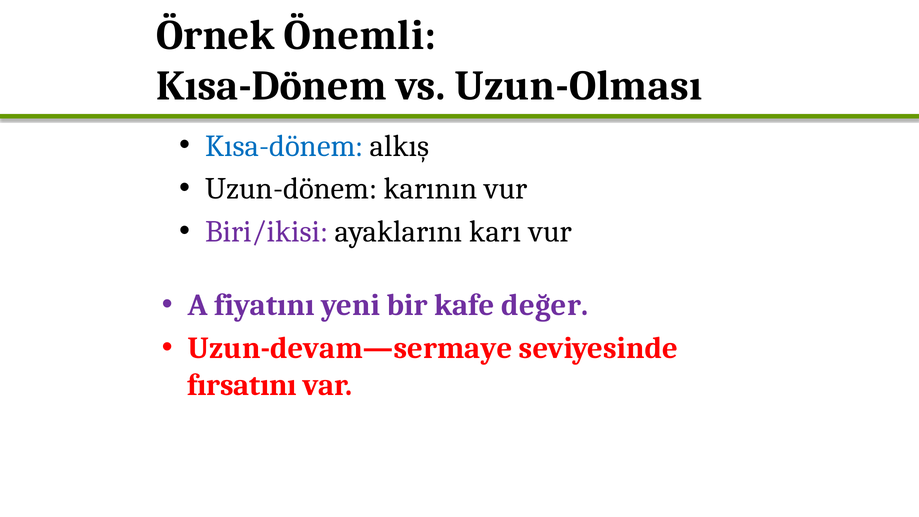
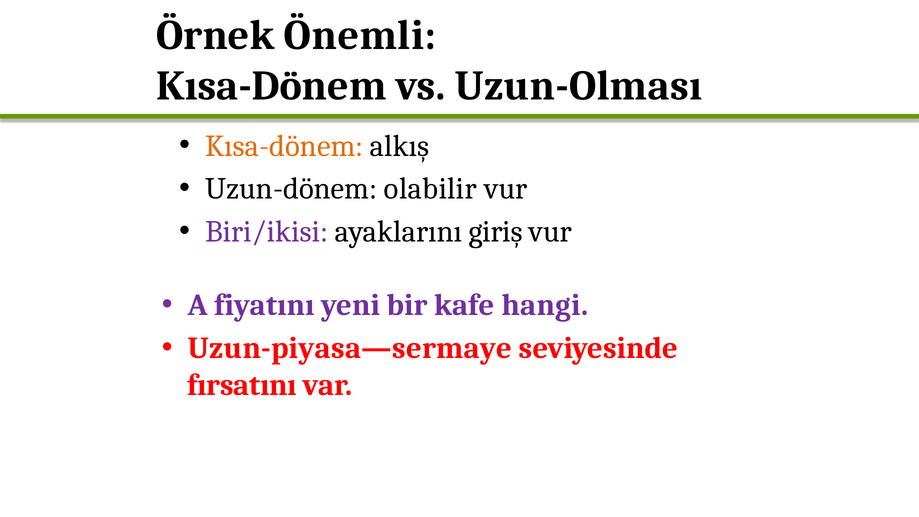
Kısa-dönem at (284, 146) colour: blue -> orange
karının: karının -> olabilir
karı: karı -> giriş
değer: değer -> hangi
Uzun-devam—sermaye: Uzun-devam—sermaye -> Uzun-piyasa—sermaye
